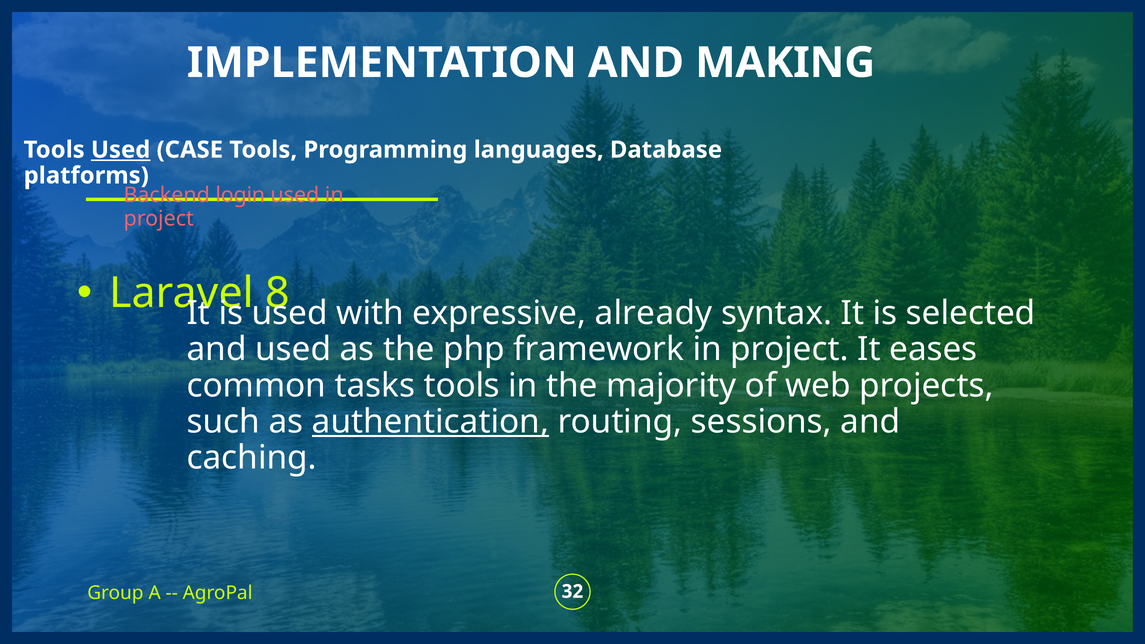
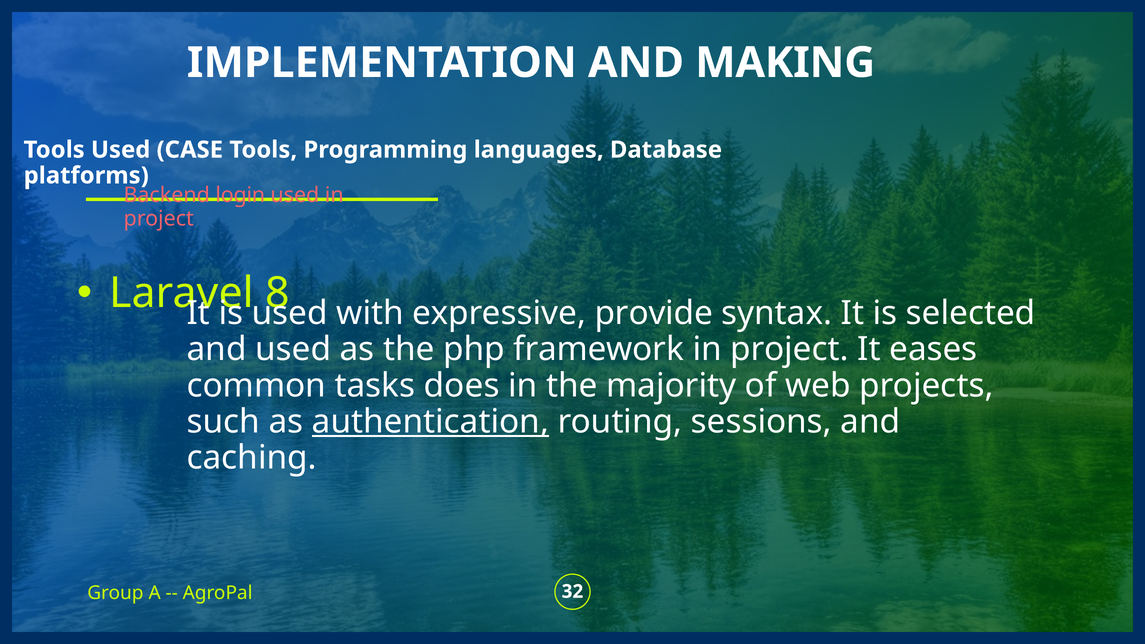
Used at (121, 150) underline: present -> none
already: already -> provide
tasks tools: tools -> does
